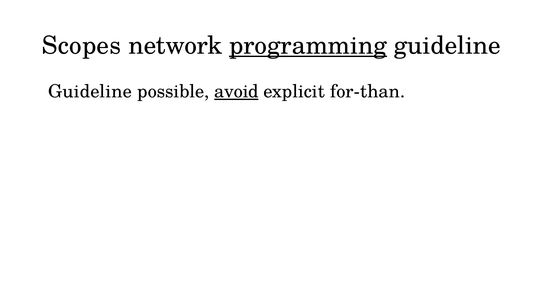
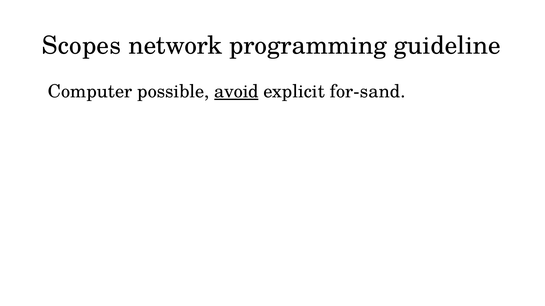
programming underline: present -> none
Guideline at (90, 92): Guideline -> Computer
for-than: for-than -> for-sand
